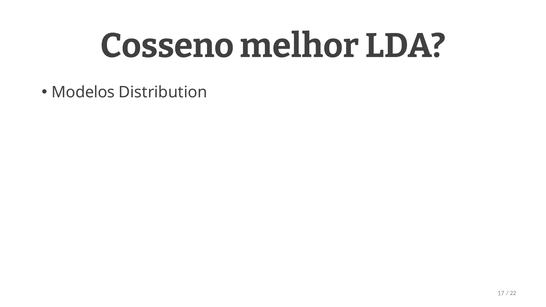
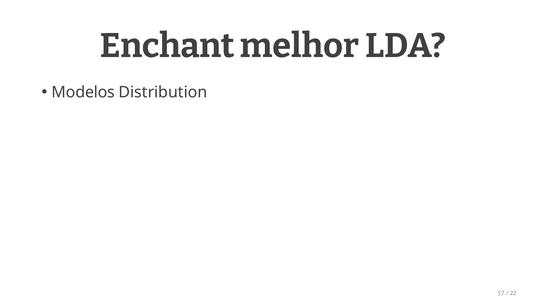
Cosseno: Cosseno -> Enchant
